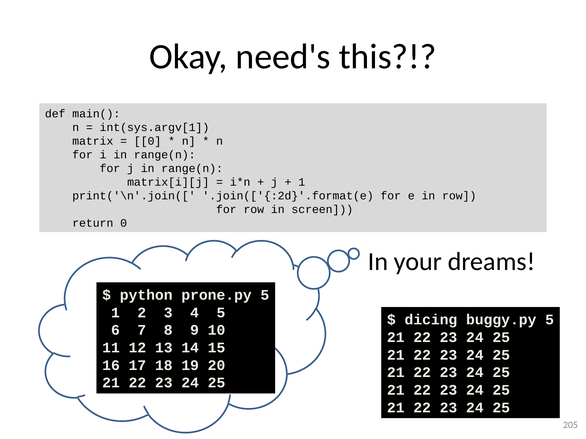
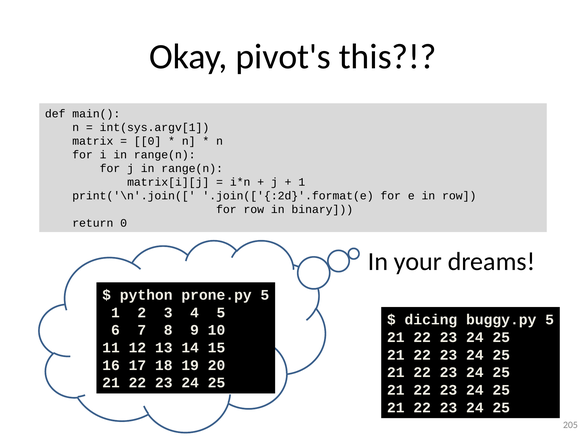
need's: need's -> pivot's
screen: screen -> binary
